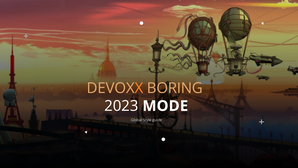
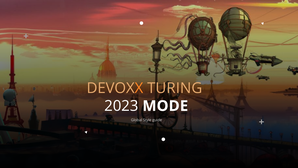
BORING: BORING -> TURING
